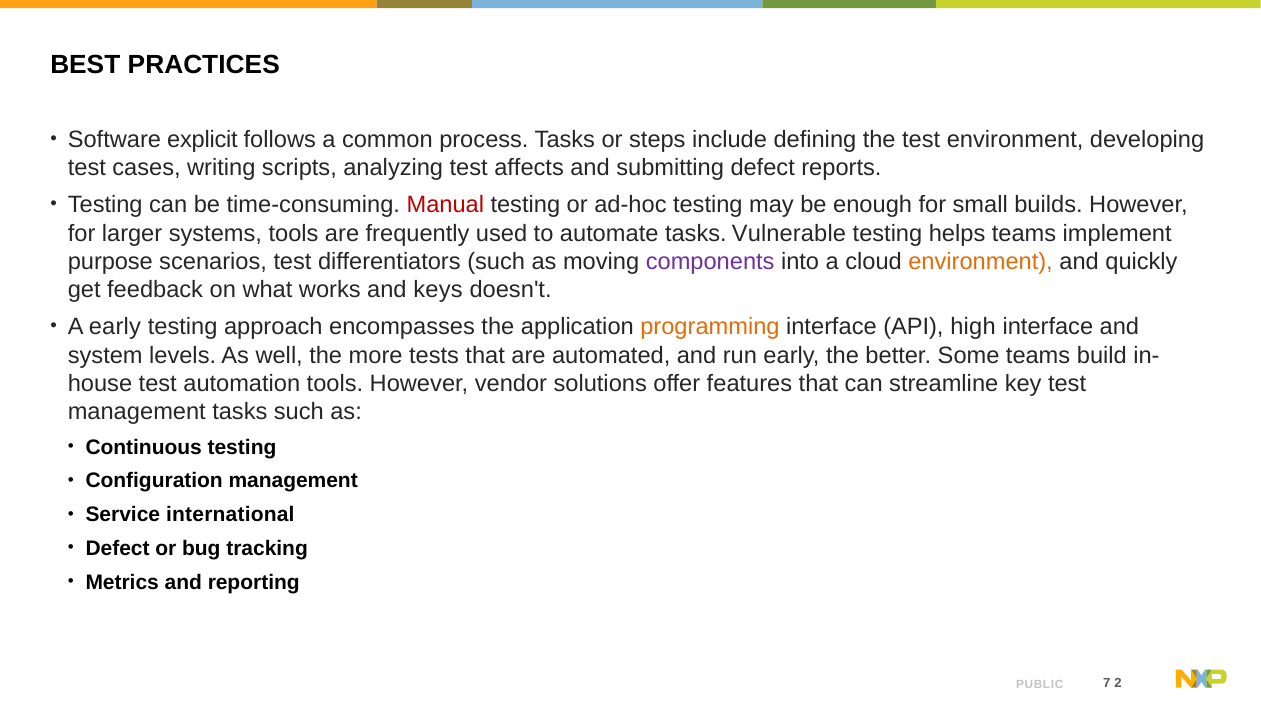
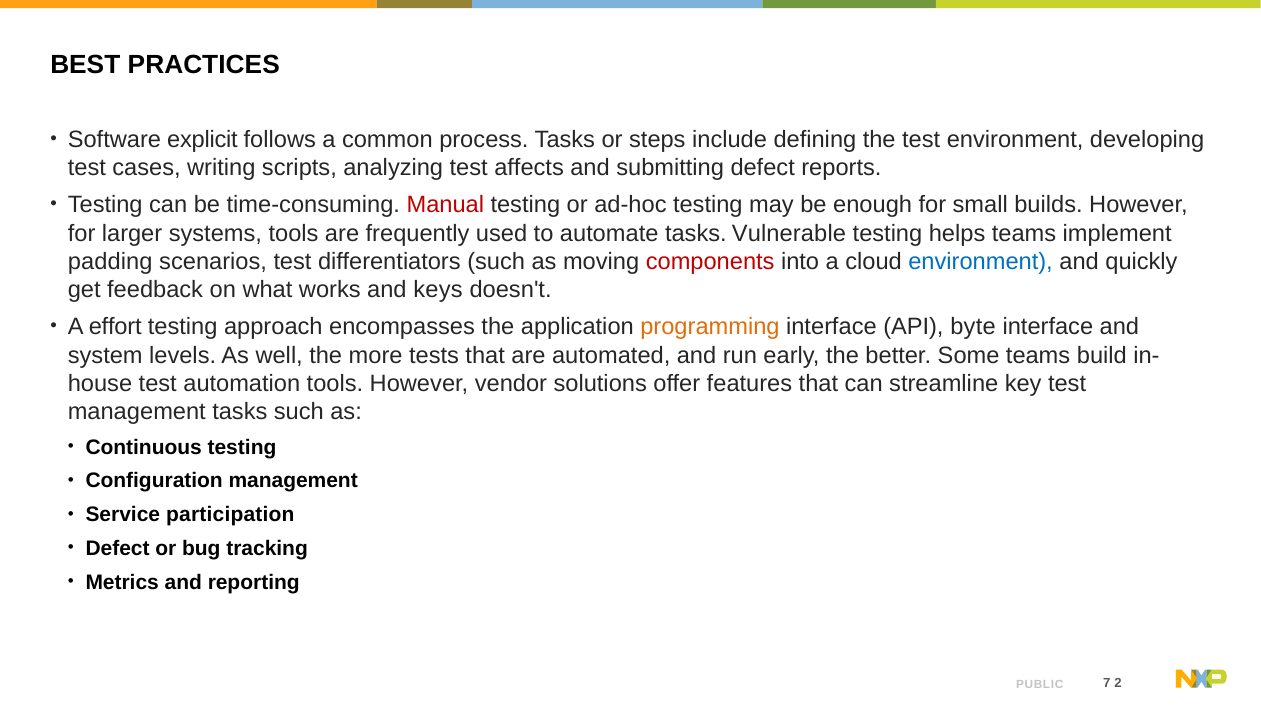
purpose: purpose -> padding
components colour: purple -> red
environment at (981, 262) colour: orange -> blue
A early: early -> effort
high: high -> byte
international: international -> participation
